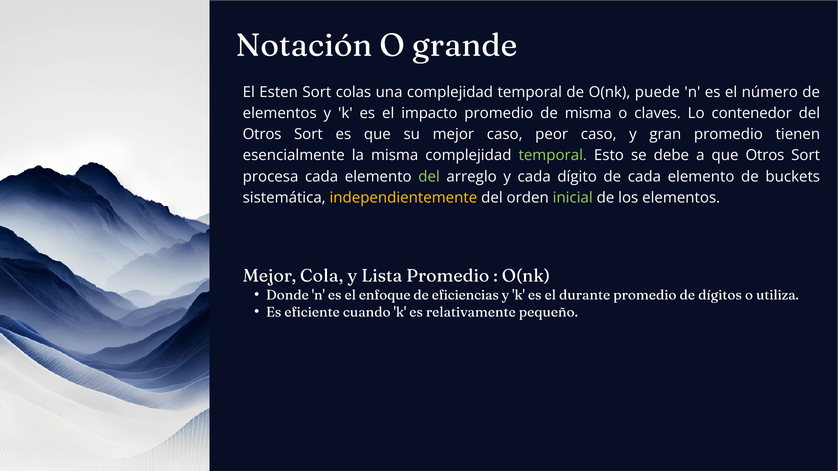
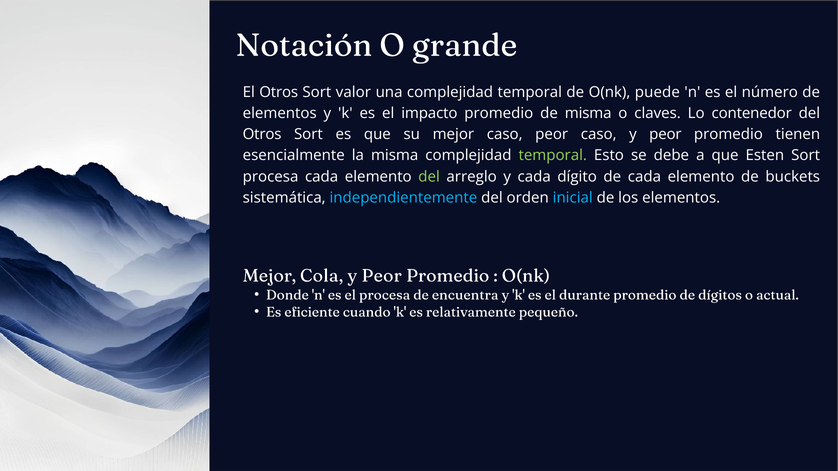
El Esten: Esten -> Otros
colas: colas -> valor
caso y gran: gran -> peor
que Otros: Otros -> Esten
independientemente colour: yellow -> light blue
inicial colour: light green -> light blue
Lista at (382, 276): Lista -> Peor
el enfoque: enfoque -> procesa
eficiencias: eficiencias -> encuentra
utiliza: utiliza -> actual
